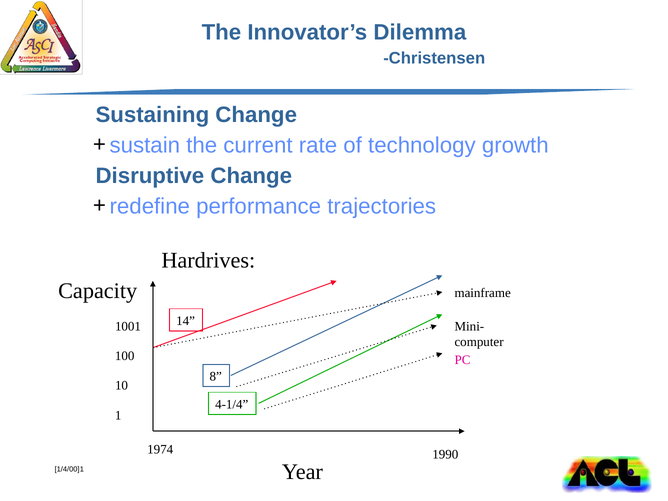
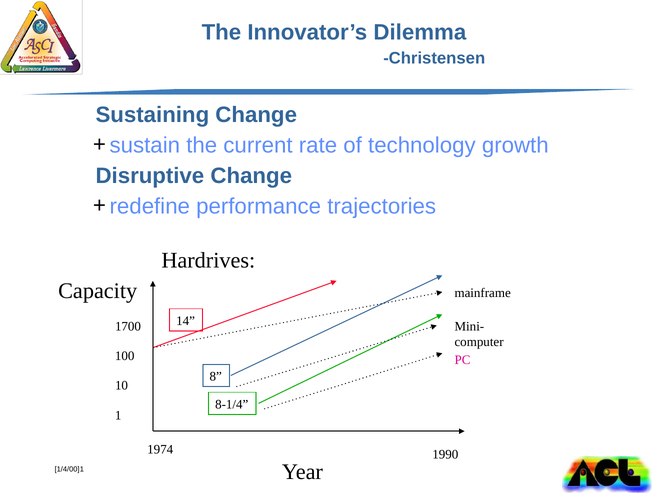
1001: 1001 -> 1700
4-1/4: 4-1/4 -> 8-1/4
